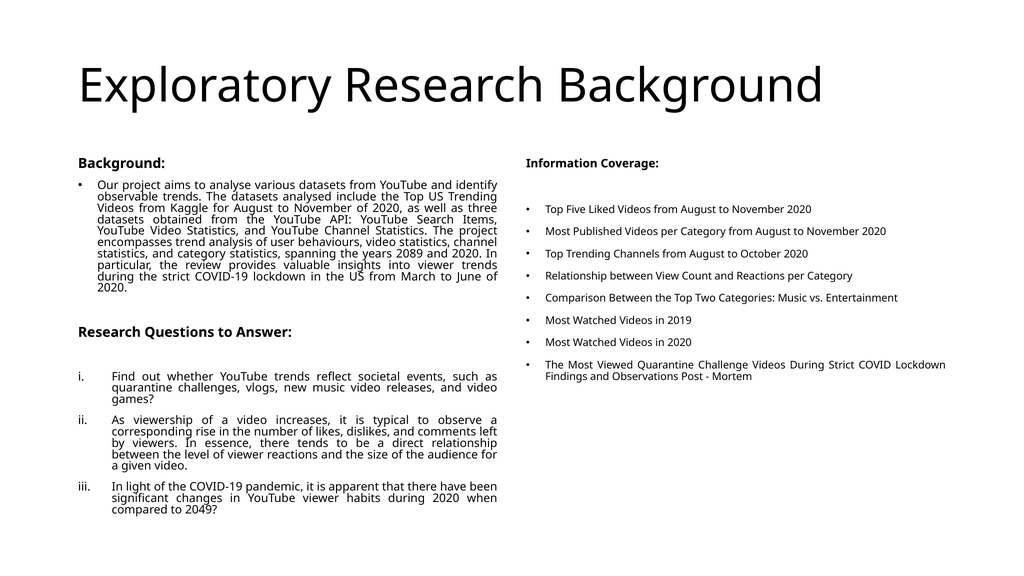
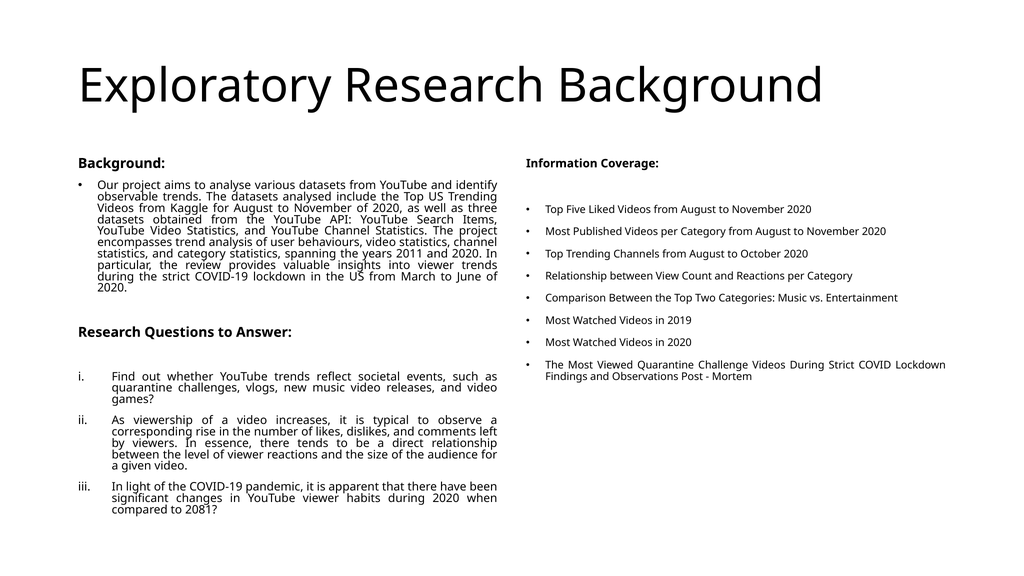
2089: 2089 -> 2011
2049: 2049 -> 2081
